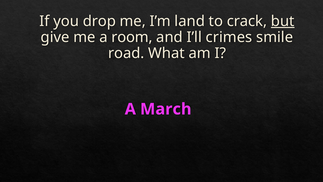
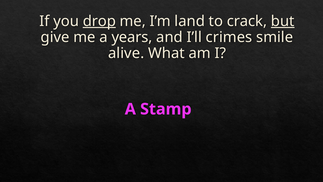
drop underline: none -> present
room: room -> years
road: road -> alive
March: March -> Stamp
